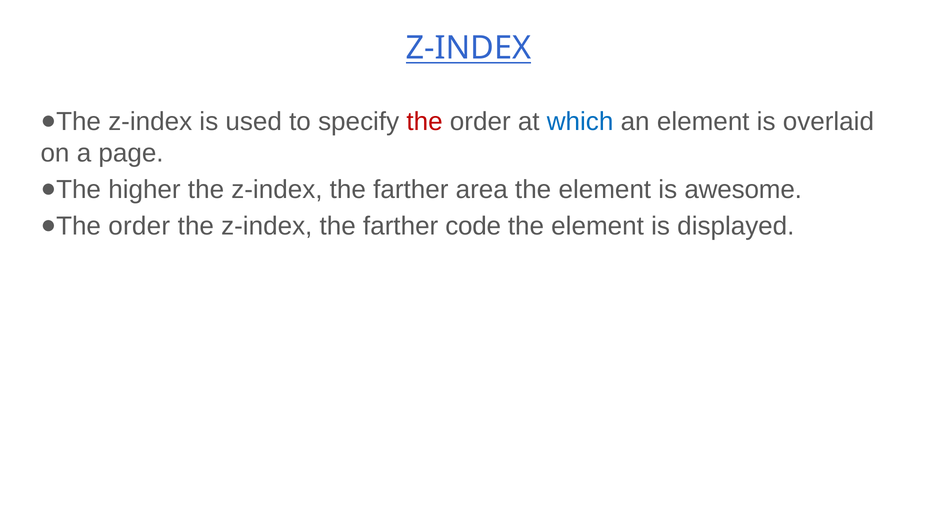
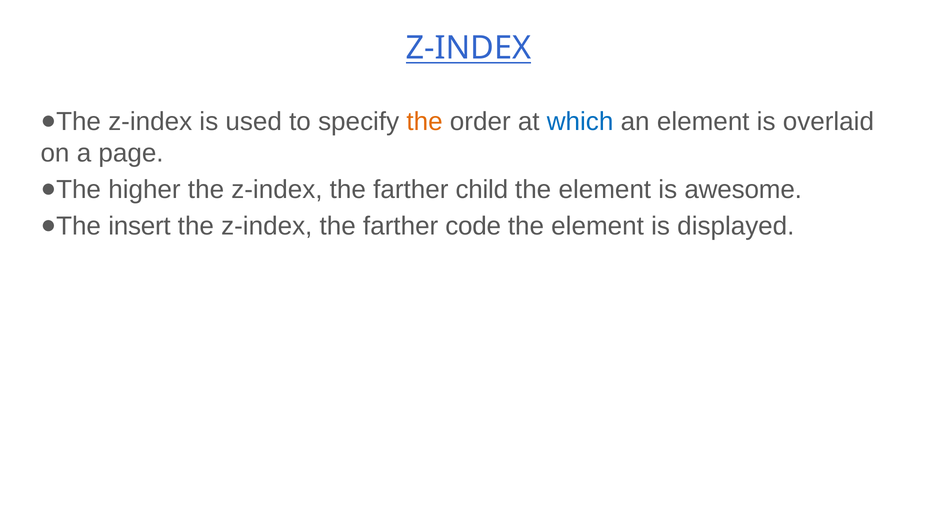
the at (425, 122) colour: red -> orange
area: area -> child
order at (139, 226): order -> insert
